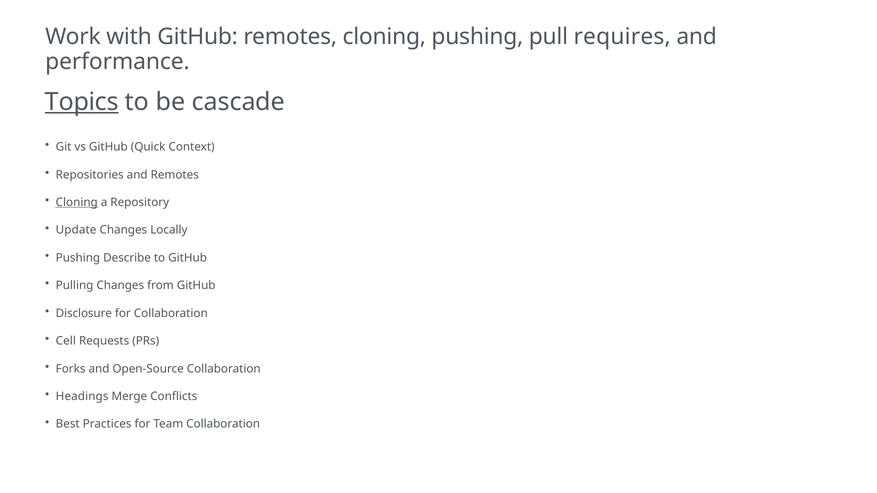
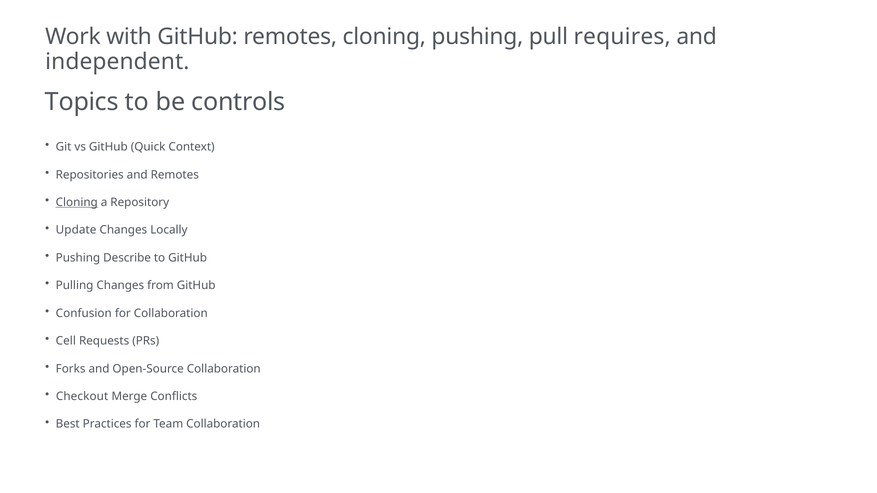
performance: performance -> independent
Topics underline: present -> none
cascade: cascade -> controls
Disclosure: Disclosure -> Confusion
Headings: Headings -> Checkout
